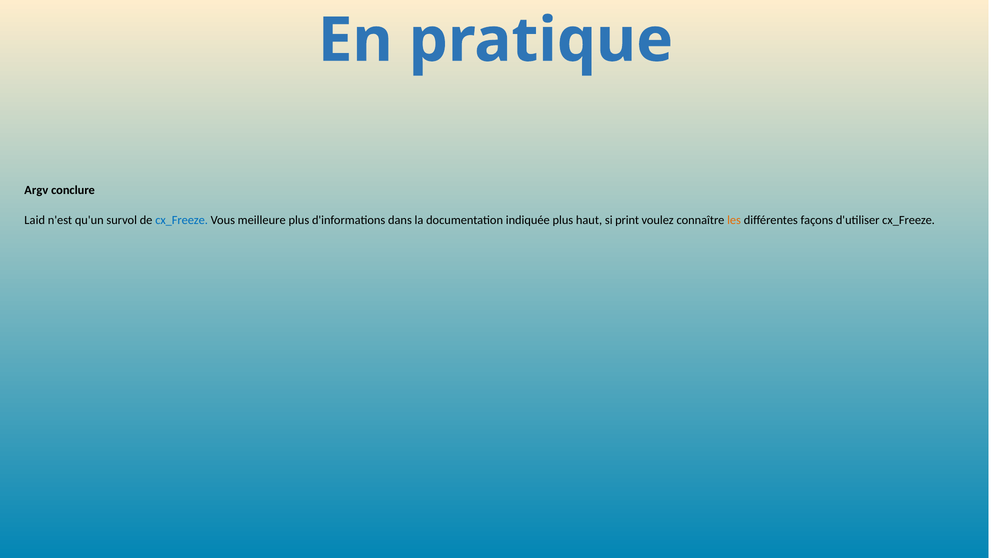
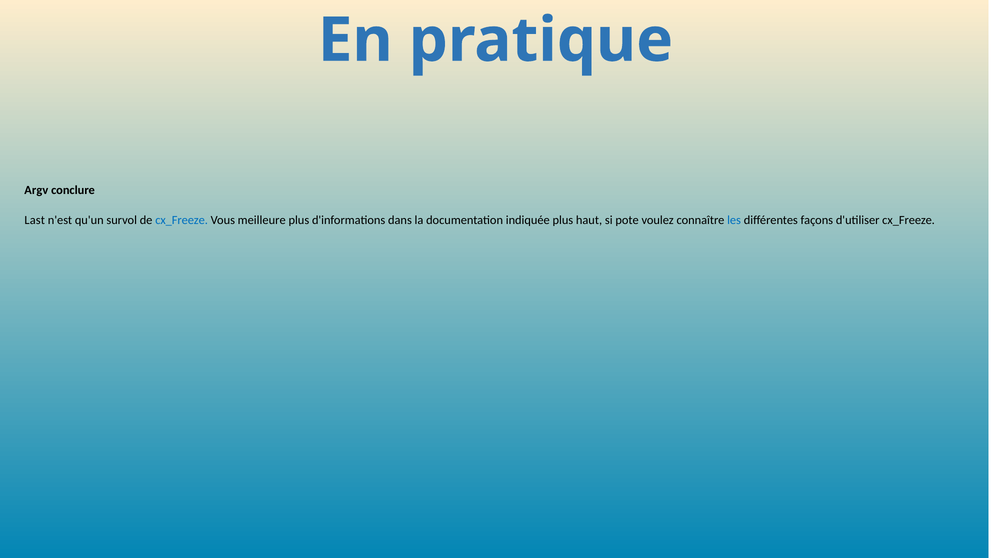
Laid: Laid -> Last
print: print -> pote
les colour: orange -> blue
